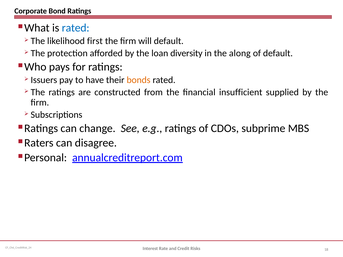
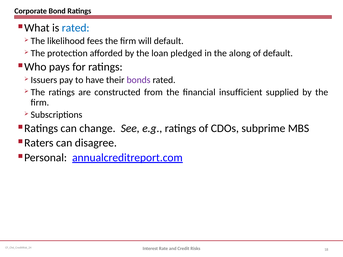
first: first -> fees
diversity: diversity -> pledged
bonds colour: orange -> purple
